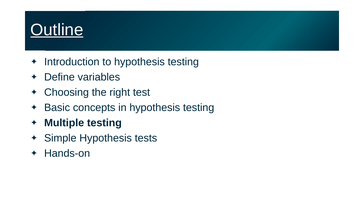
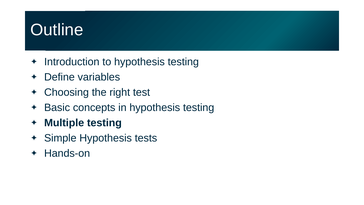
Outline underline: present -> none
